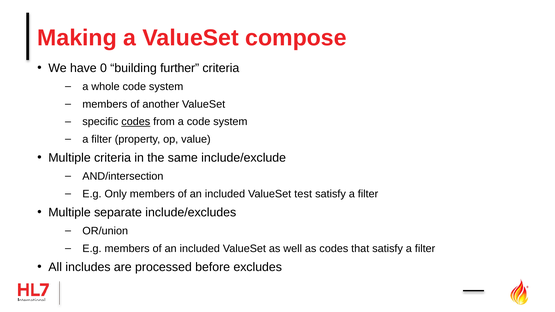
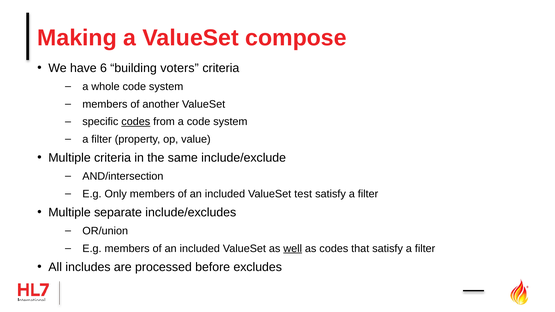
0: 0 -> 6
further: further -> voters
well underline: none -> present
